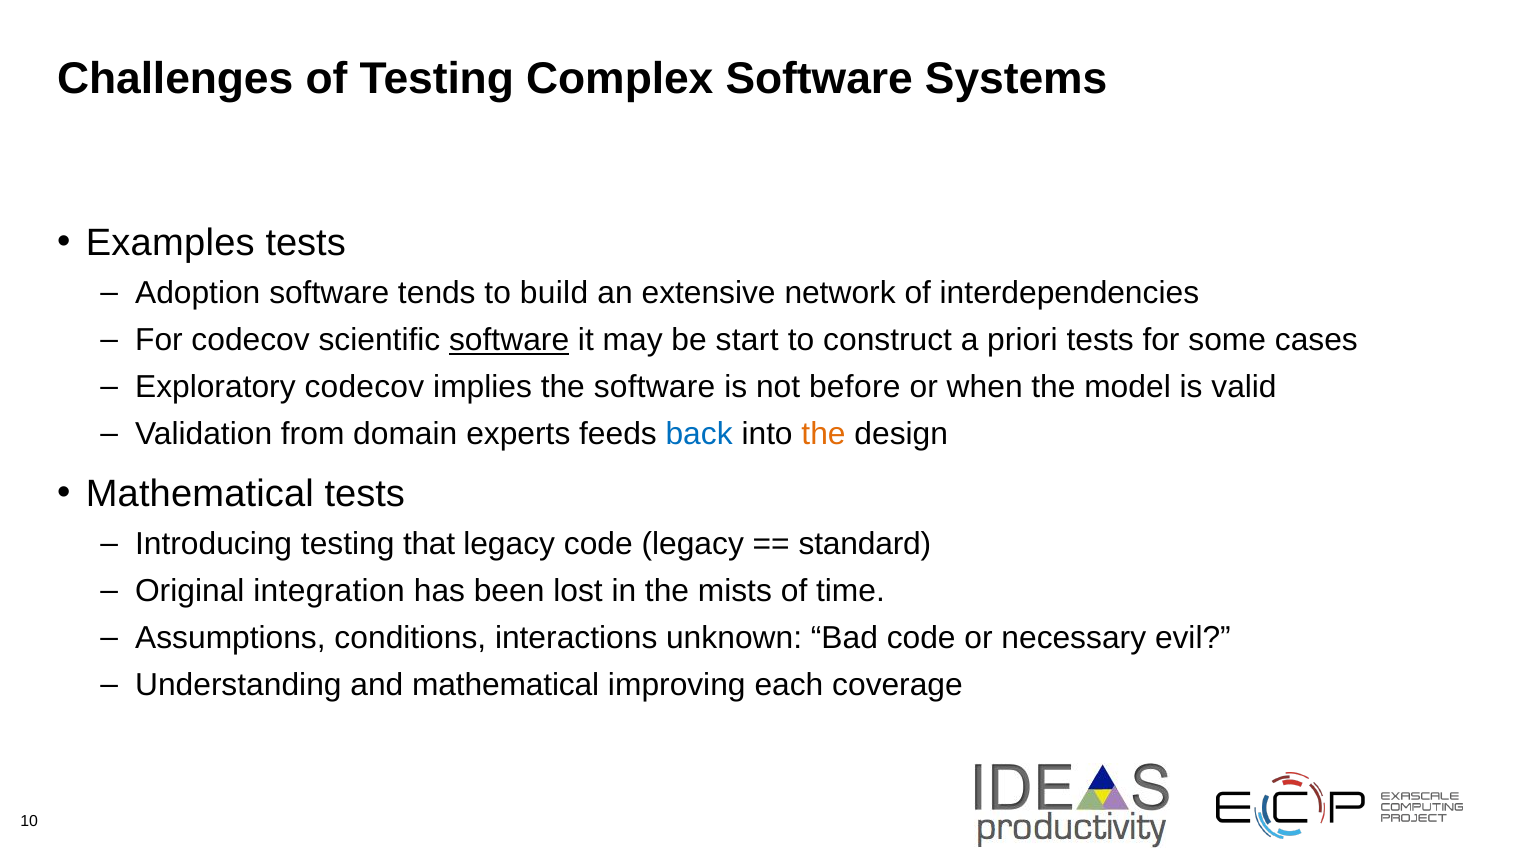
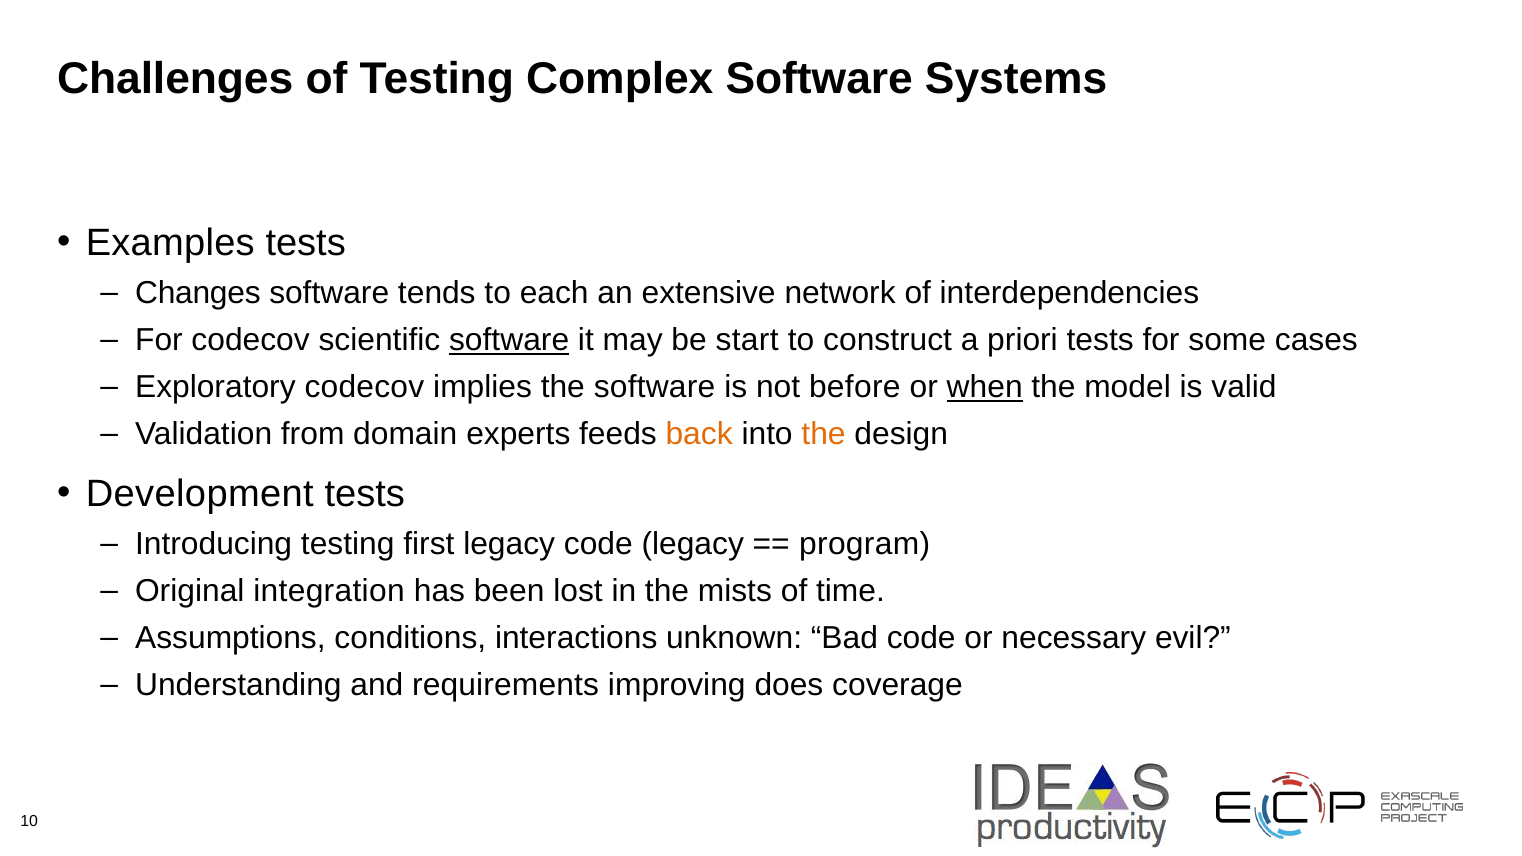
Adoption: Adoption -> Changes
build: build -> each
when underline: none -> present
back colour: blue -> orange
Mathematical at (200, 494): Mathematical -> Development
that: that -> first
standard: standard -> program
and mathematical: mathematical -> requirements
each: each -> does
